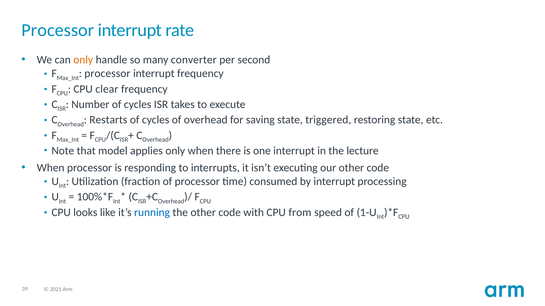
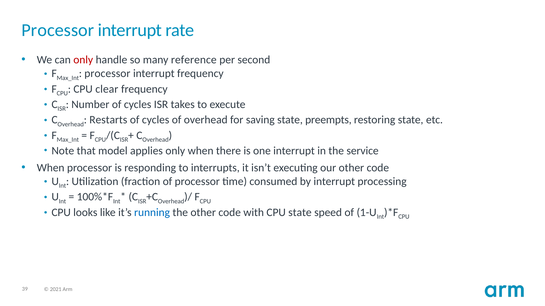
only at (83, 60) colour: orange -> red
converter: converter -> reference
triggered: triggered -> preempts
lecture: lecture -> service
CPU from: from -> state
